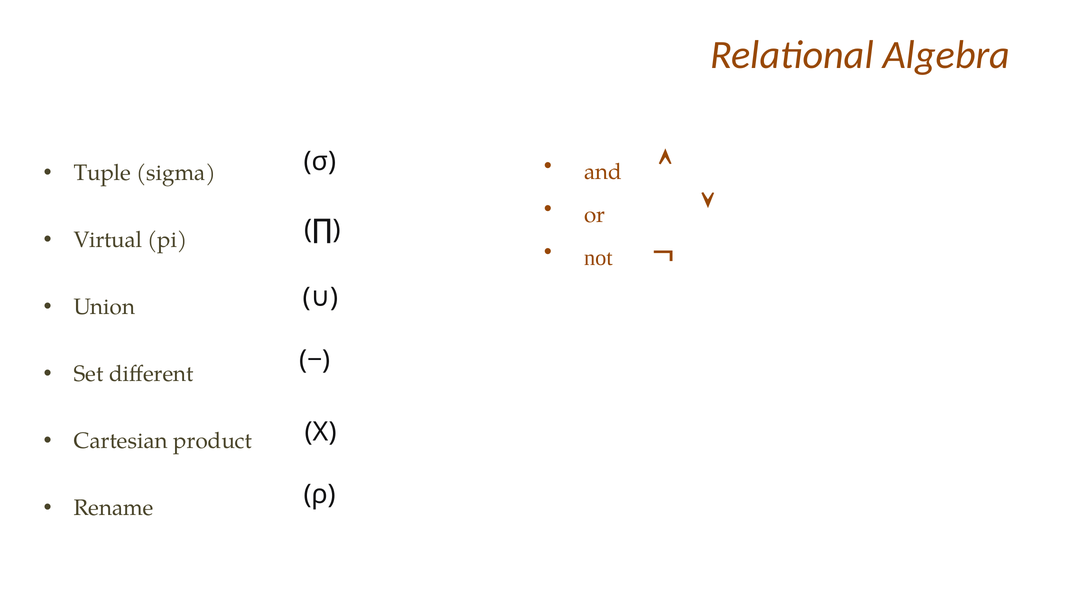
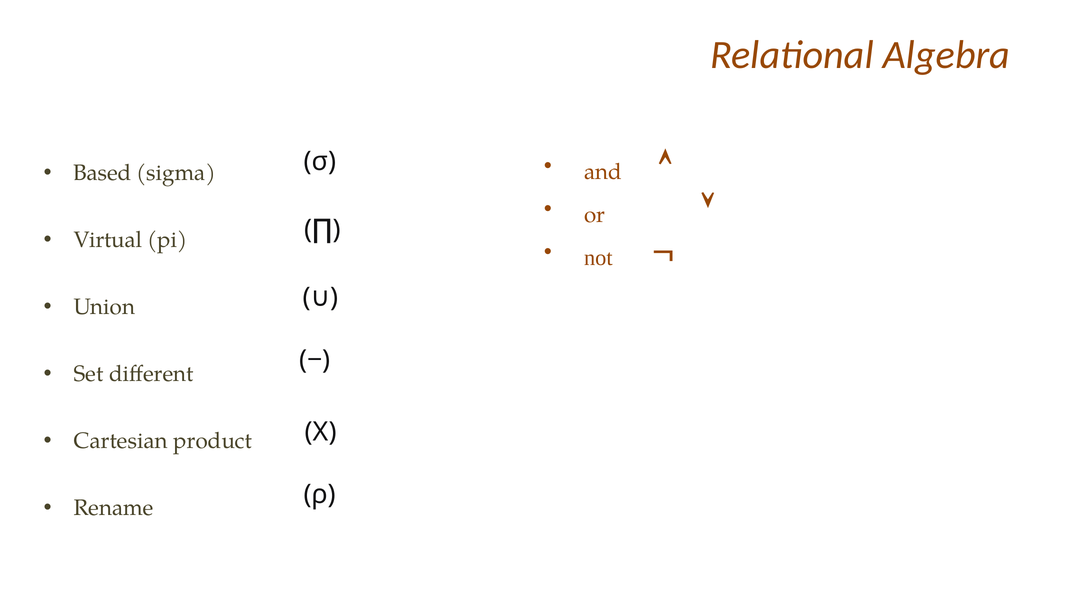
Tuple: Tuple -> Based
